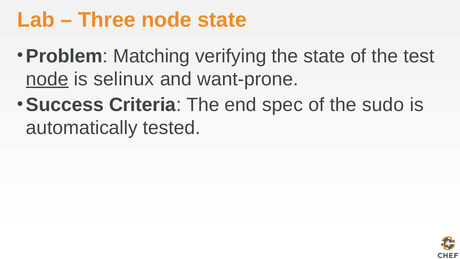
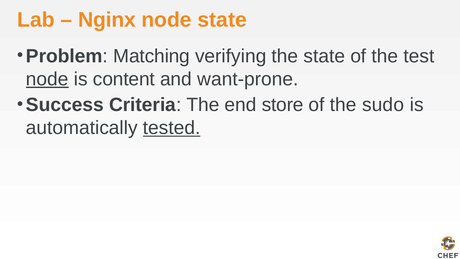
Three: Three -> Nginx
selinux: selinux -> content
spec: spec -> store
tested underline: none -> present
